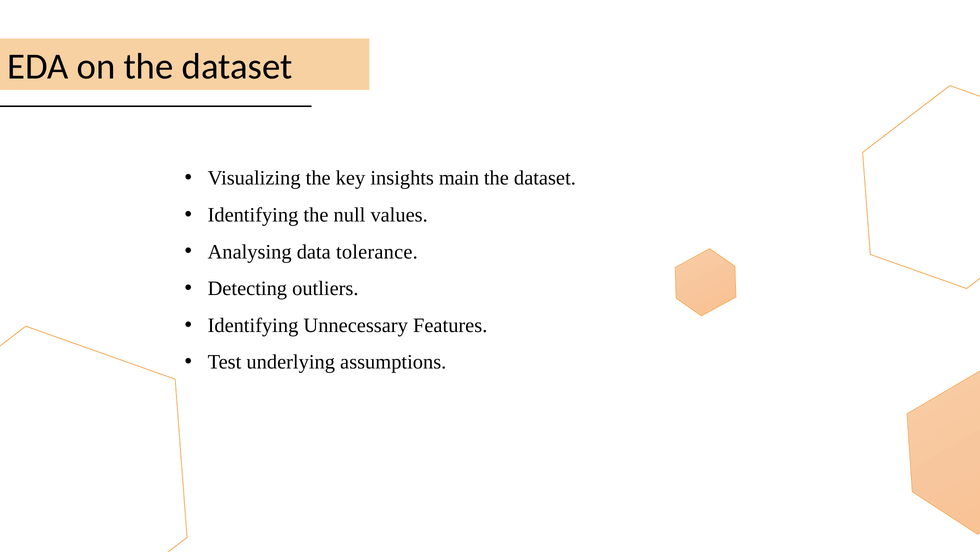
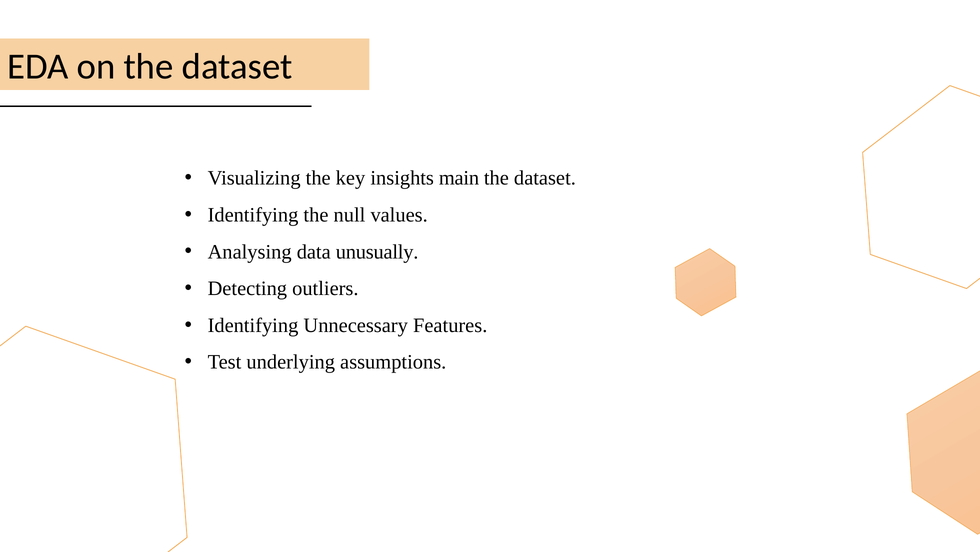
tolerance: tolerance -> unusually
